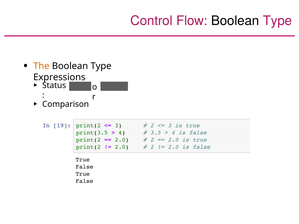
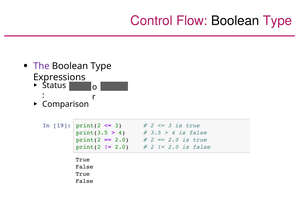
The colour: orange -> purple
